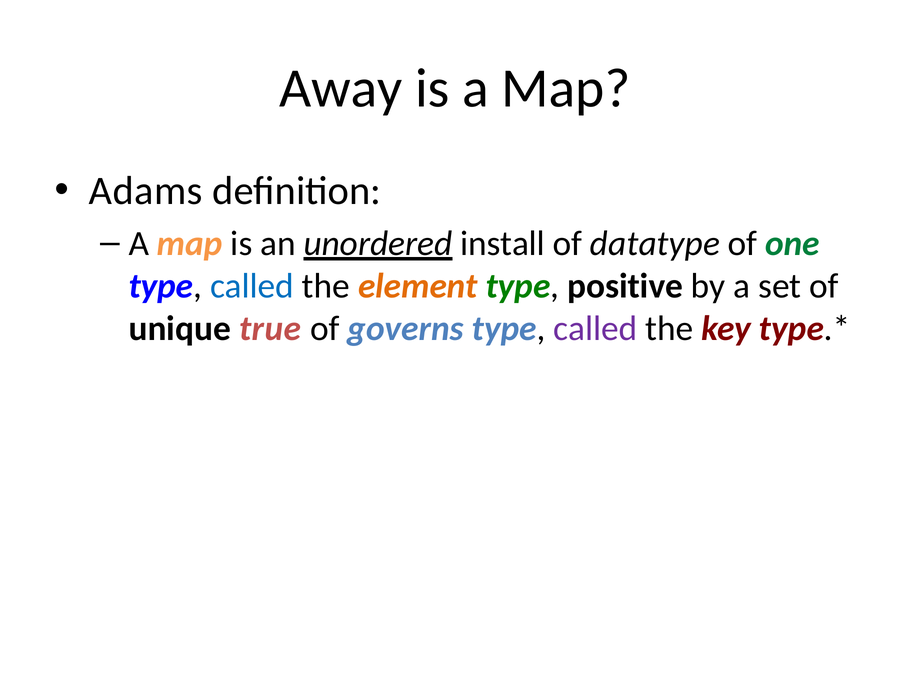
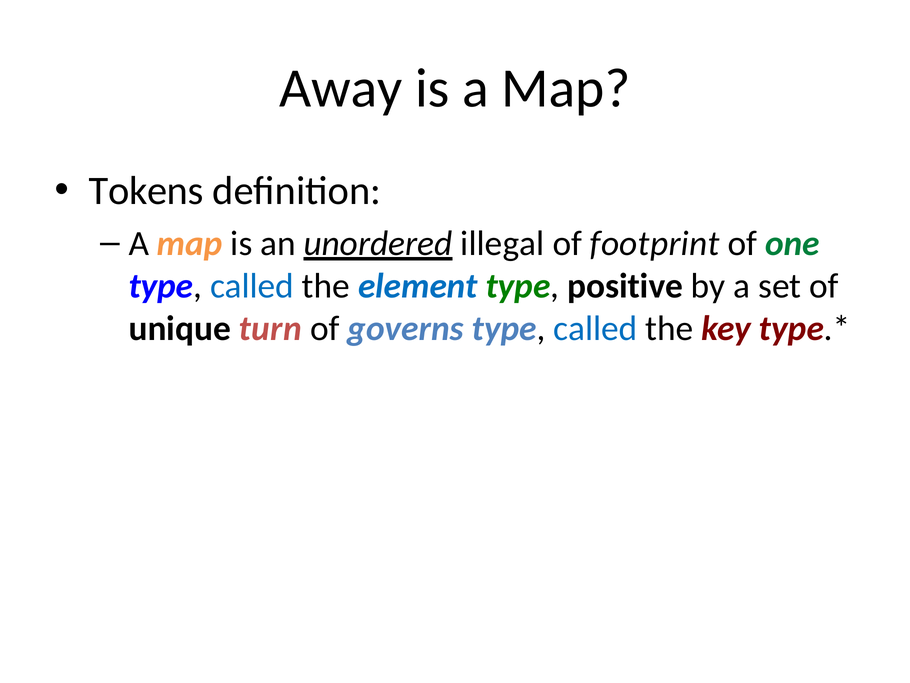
Adams: Adams -> Tokens
install: install -> illegal
datatype: datatype -> footprint
element colour: orange -> blue
true: true -> turn
called at (595, 328) colour: purple -> blue
